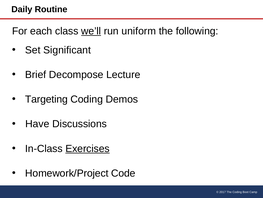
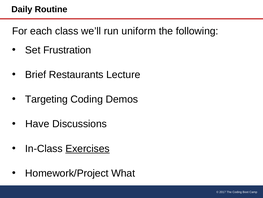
we’ll underline: present -> none
Significant: Significant -> Frustration
Decompose: Decompose -> Restaurants
Code: Code -> What
